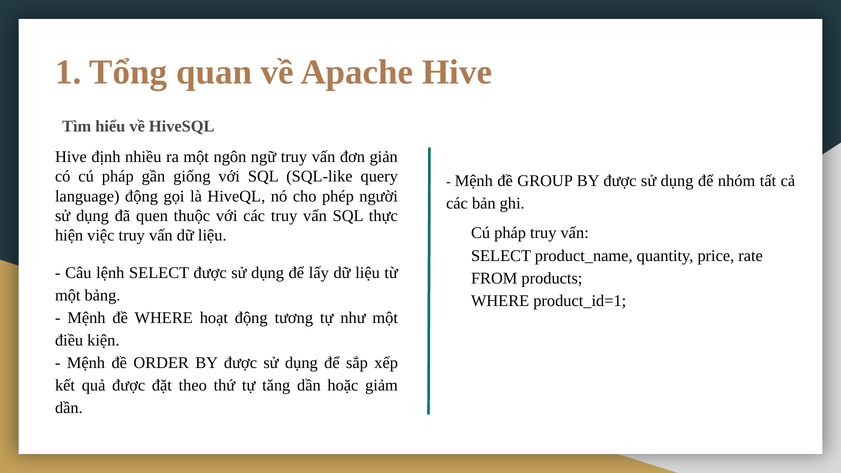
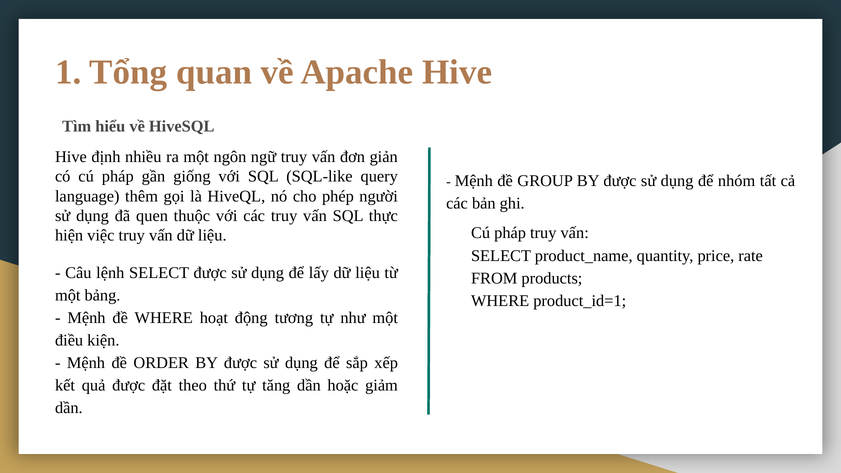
language động: động -> thêm
